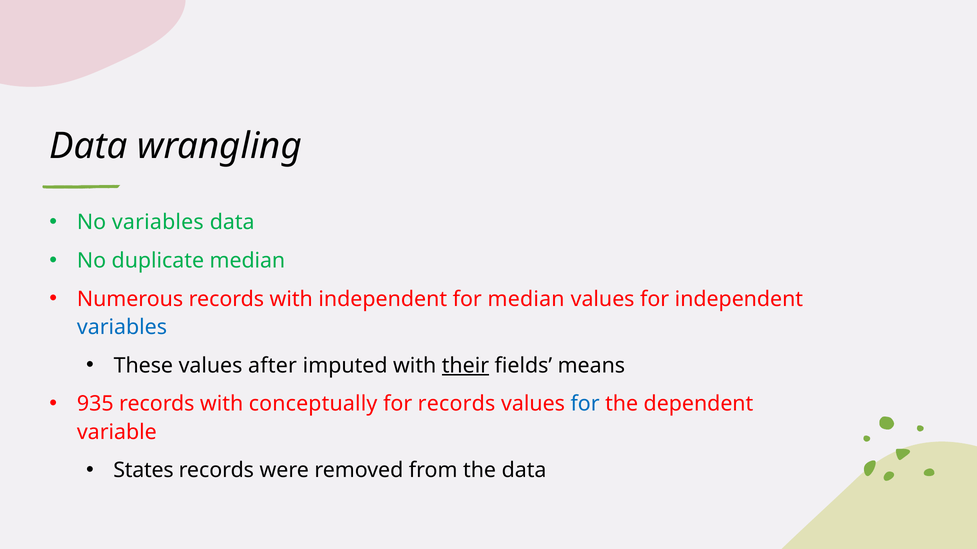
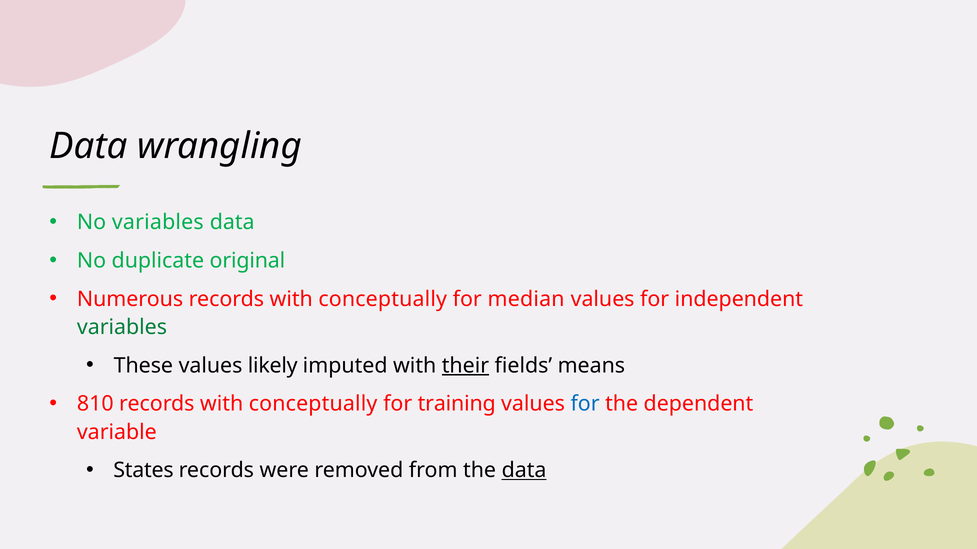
duplicate median: median -> original
Numerous records with independent: independent -> conceptually
variables at (122, 328) colour: blue -> green
after: after -> likely
935: 935 -> 810
for records: records -> training
data at (524, 471) underline: none -> present
